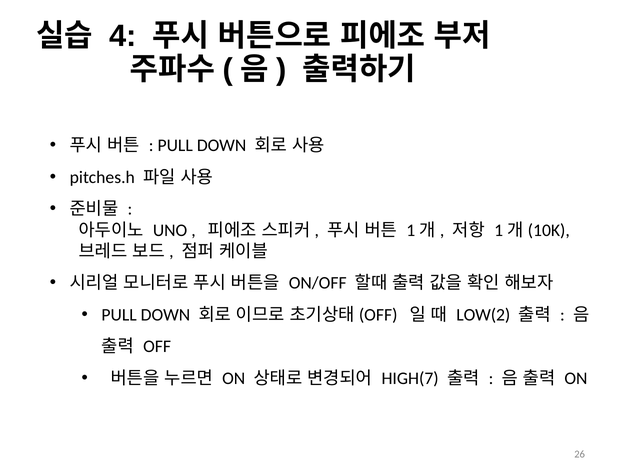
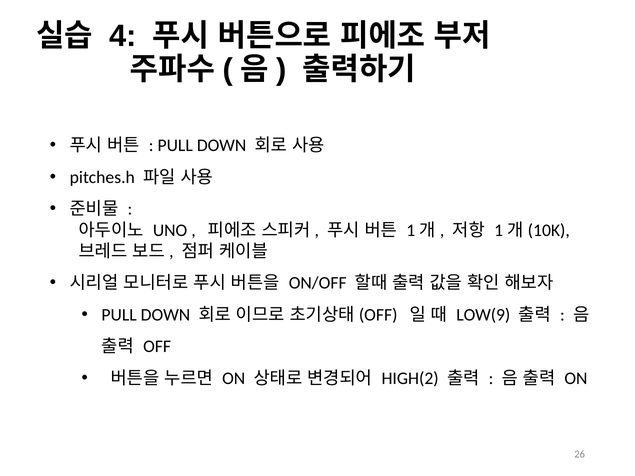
LOW(2: LOW(2 -> LOW(9
HIGH(7: HIGH(7 -> HIGH(2
